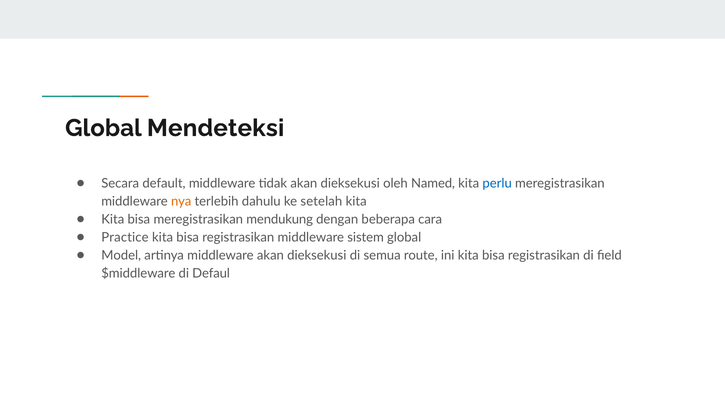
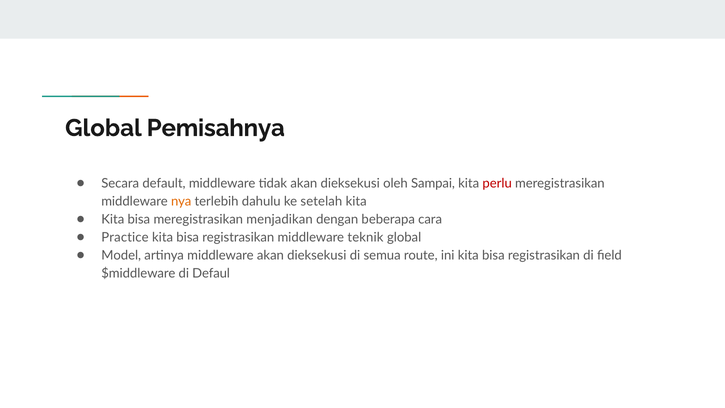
Mendeteksi: Mendeteksi -> Pemisahnya
Named: Named -> Sampai
perlu colour: blue -> red
mendukung: mendukung -> menjadikan
sistem: sistem -> teknik
